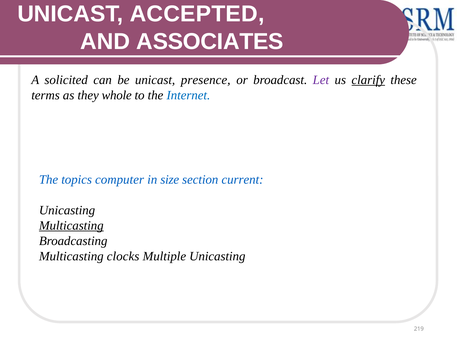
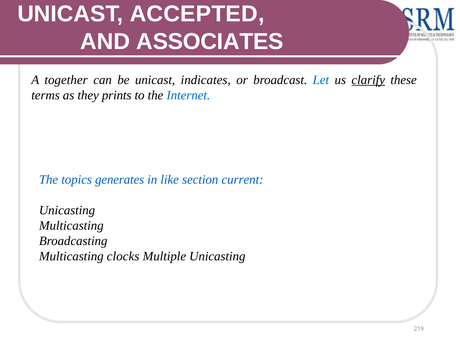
solicited: solicited -> together
presence: presence -> indicates
Let colour: purple -> blue
whole: whole -> prints
computer: computer -> generates
size: size -> like
Multicasting at (71, 225) underline: present -> none
